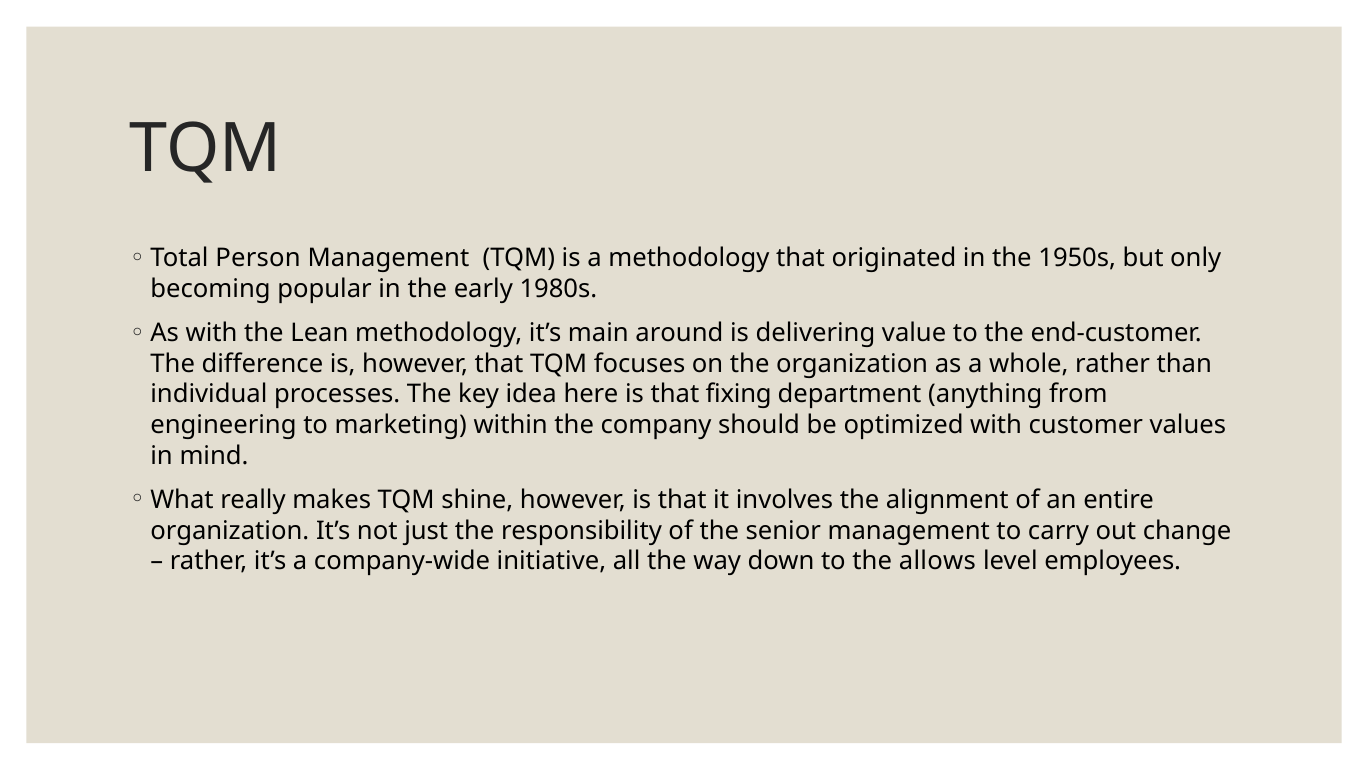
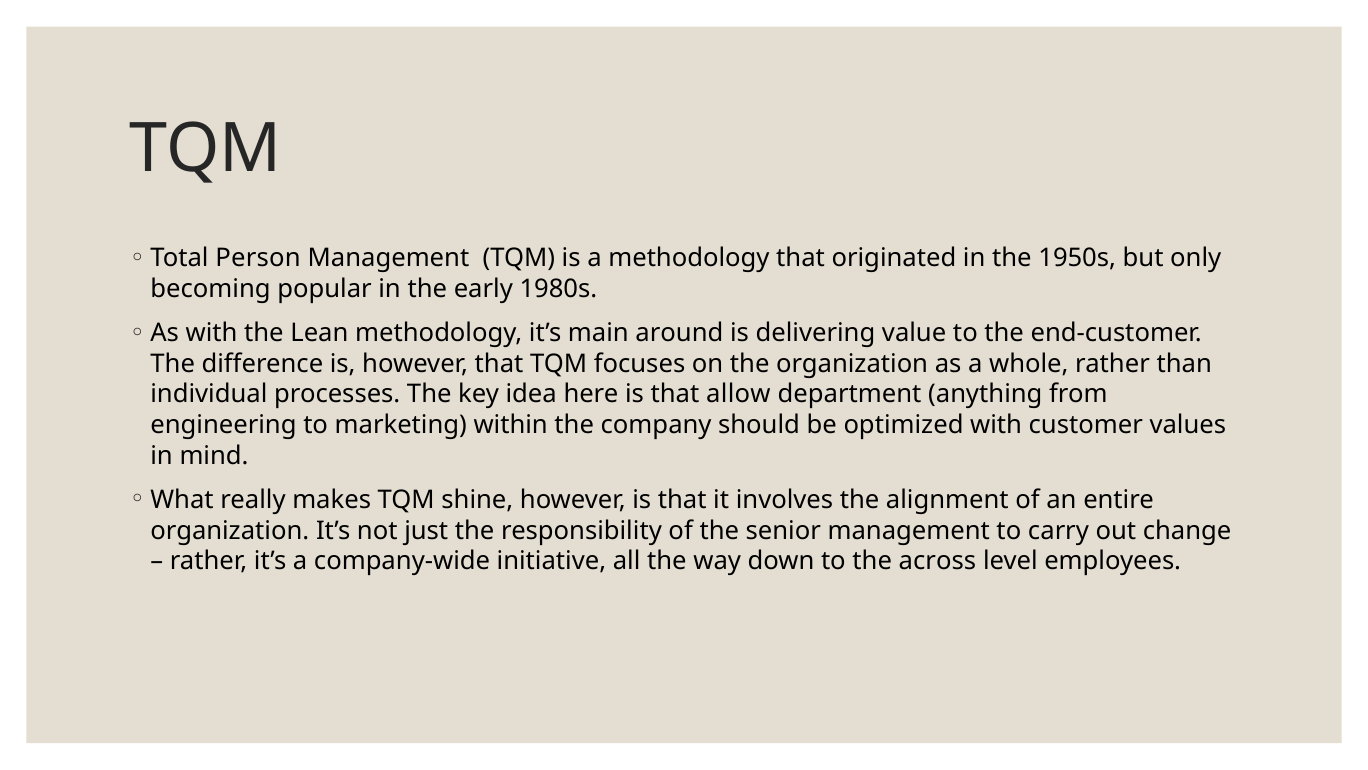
fixing: fixing -> allow
allows: allows -> across
